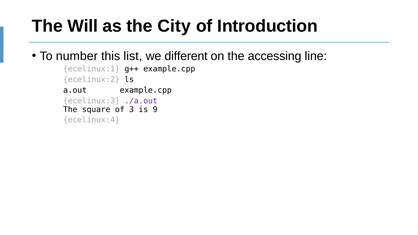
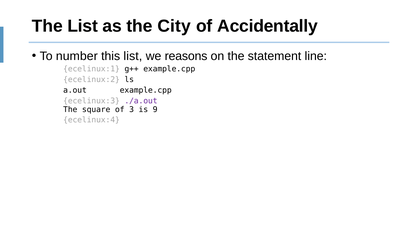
The Will: Will -> List
Introduction: Introduction -> Accidentally
different: different -> reasons
accessing: accessing -> statement
